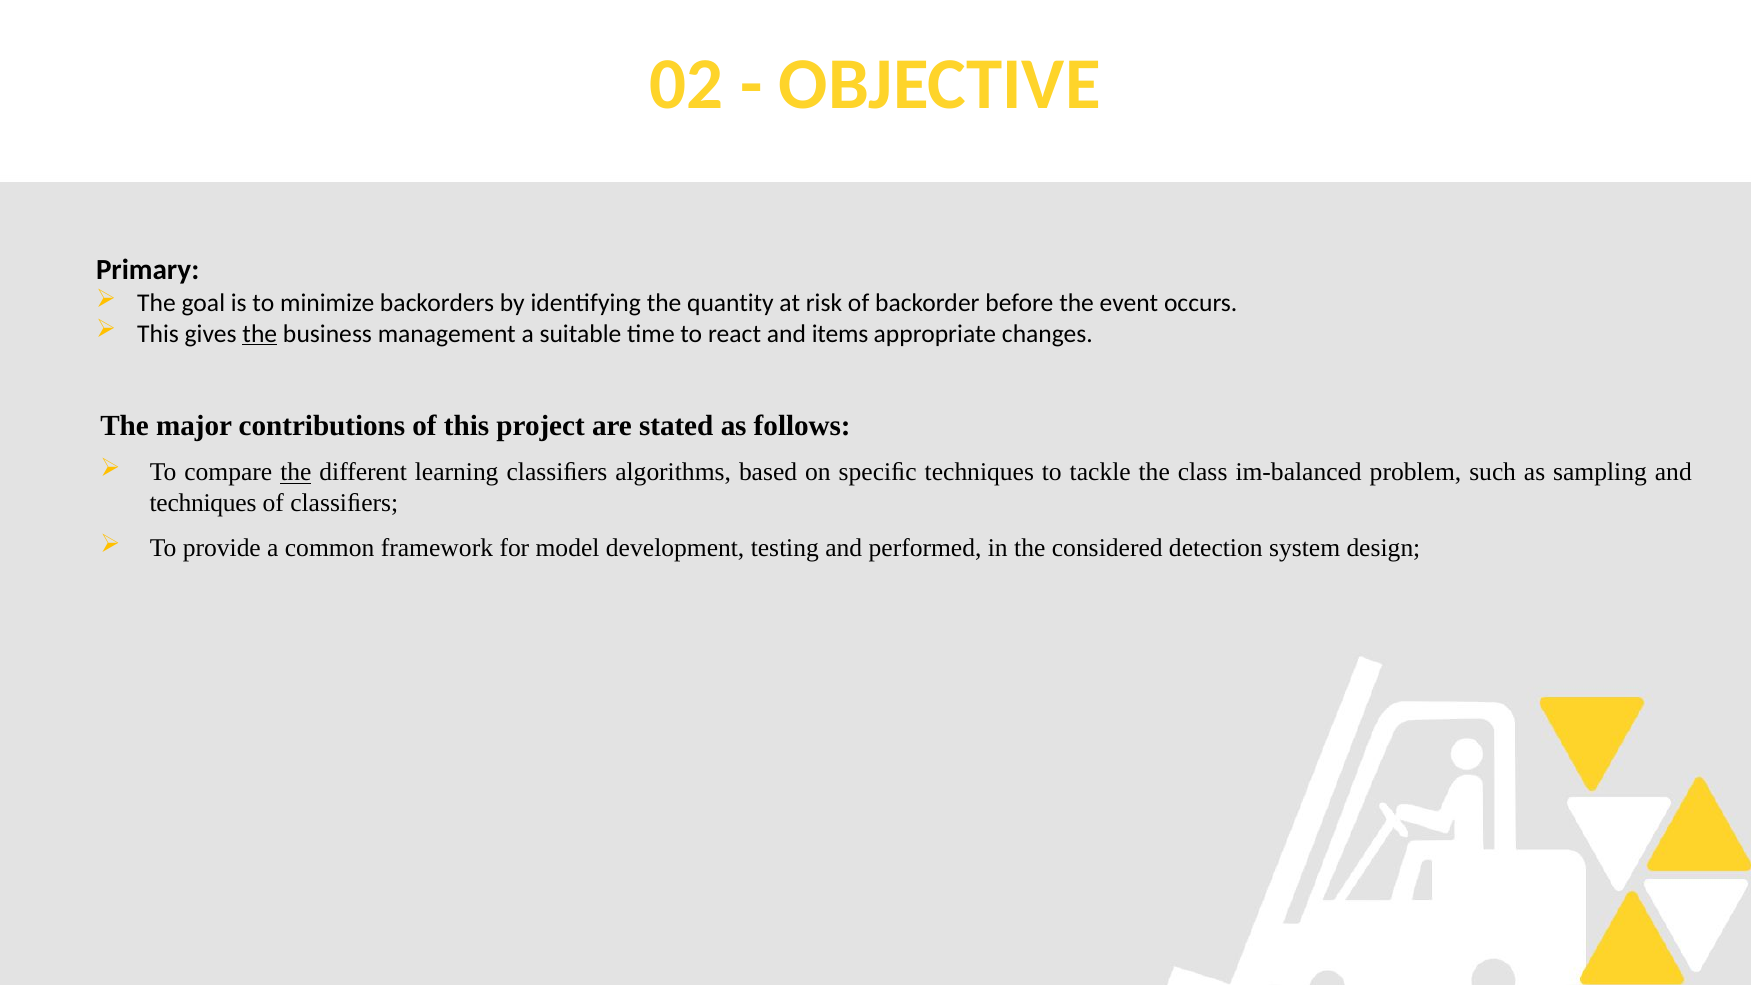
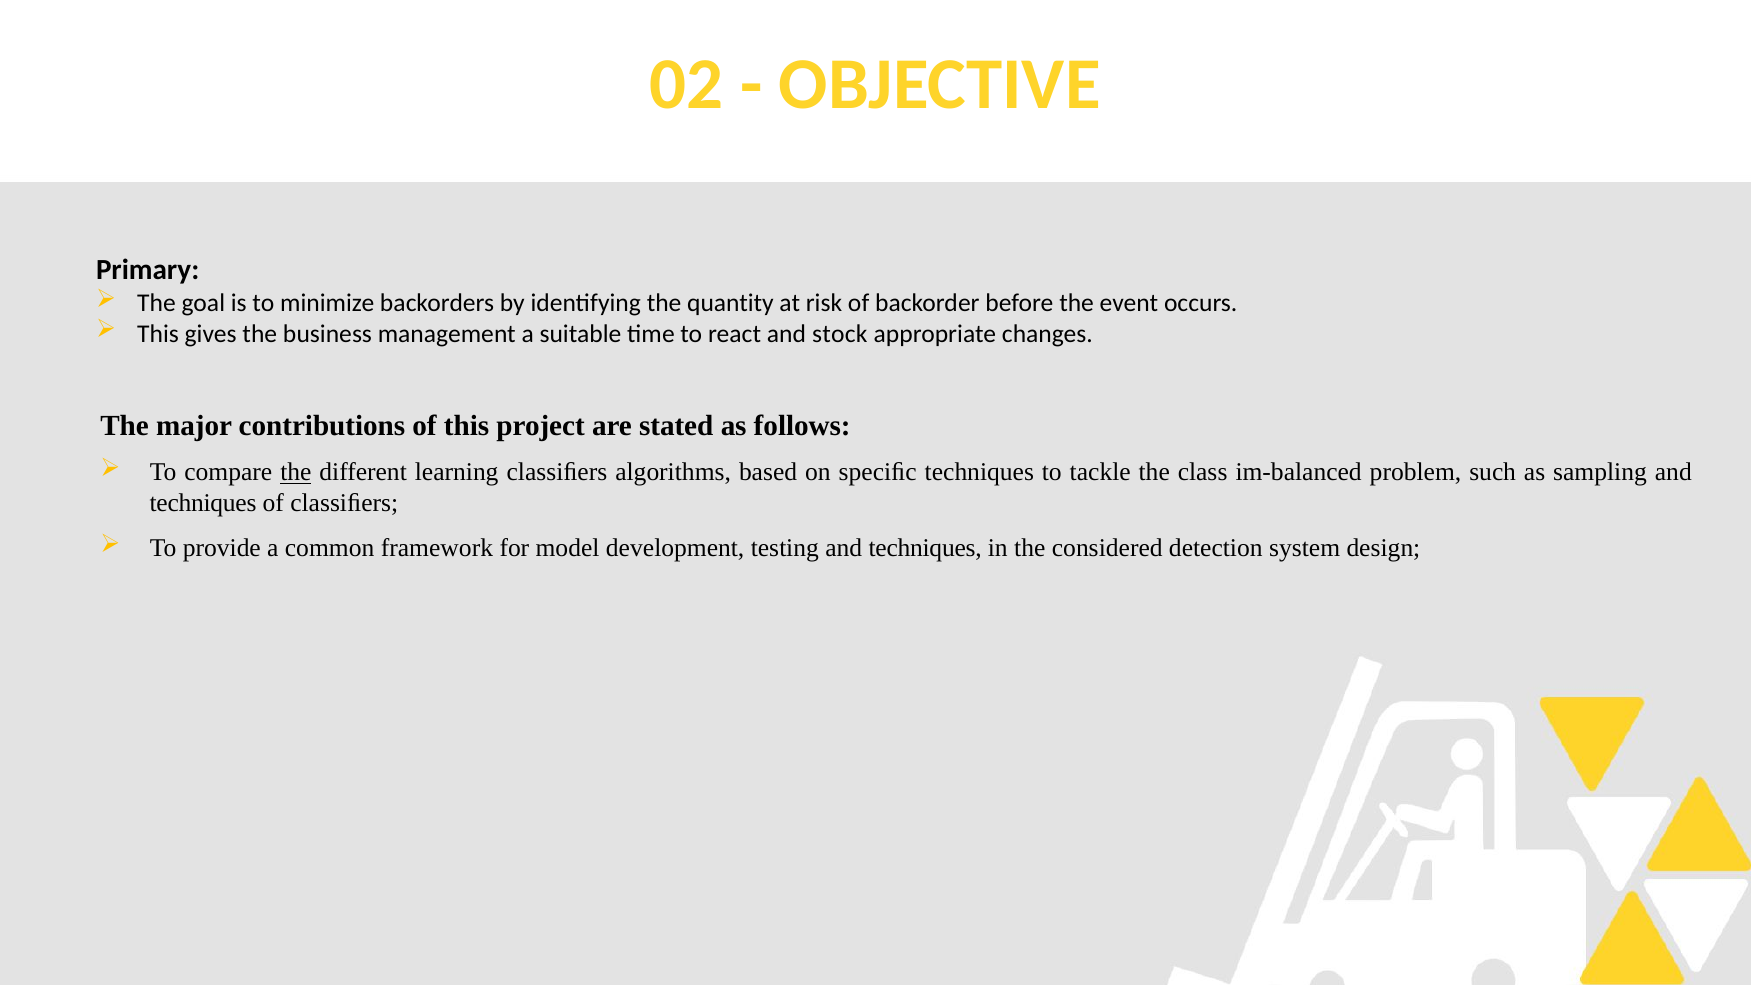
the at (260, 334) underline: present -> none
items: items -> stock
testing and performed: performed -> techniques
